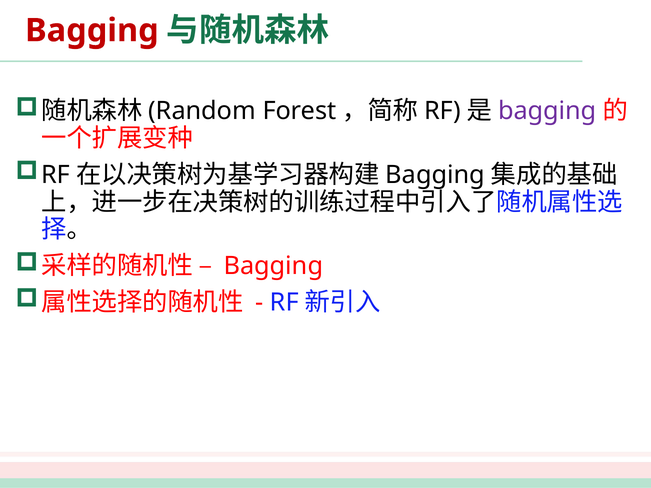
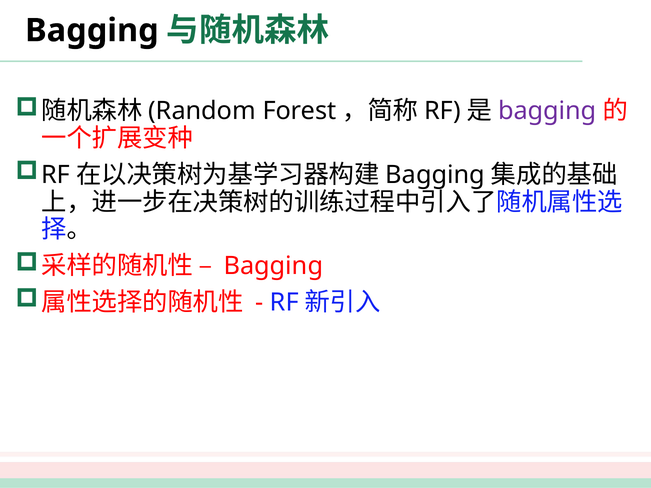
Bagging at (92, 31) colour: red -> black
